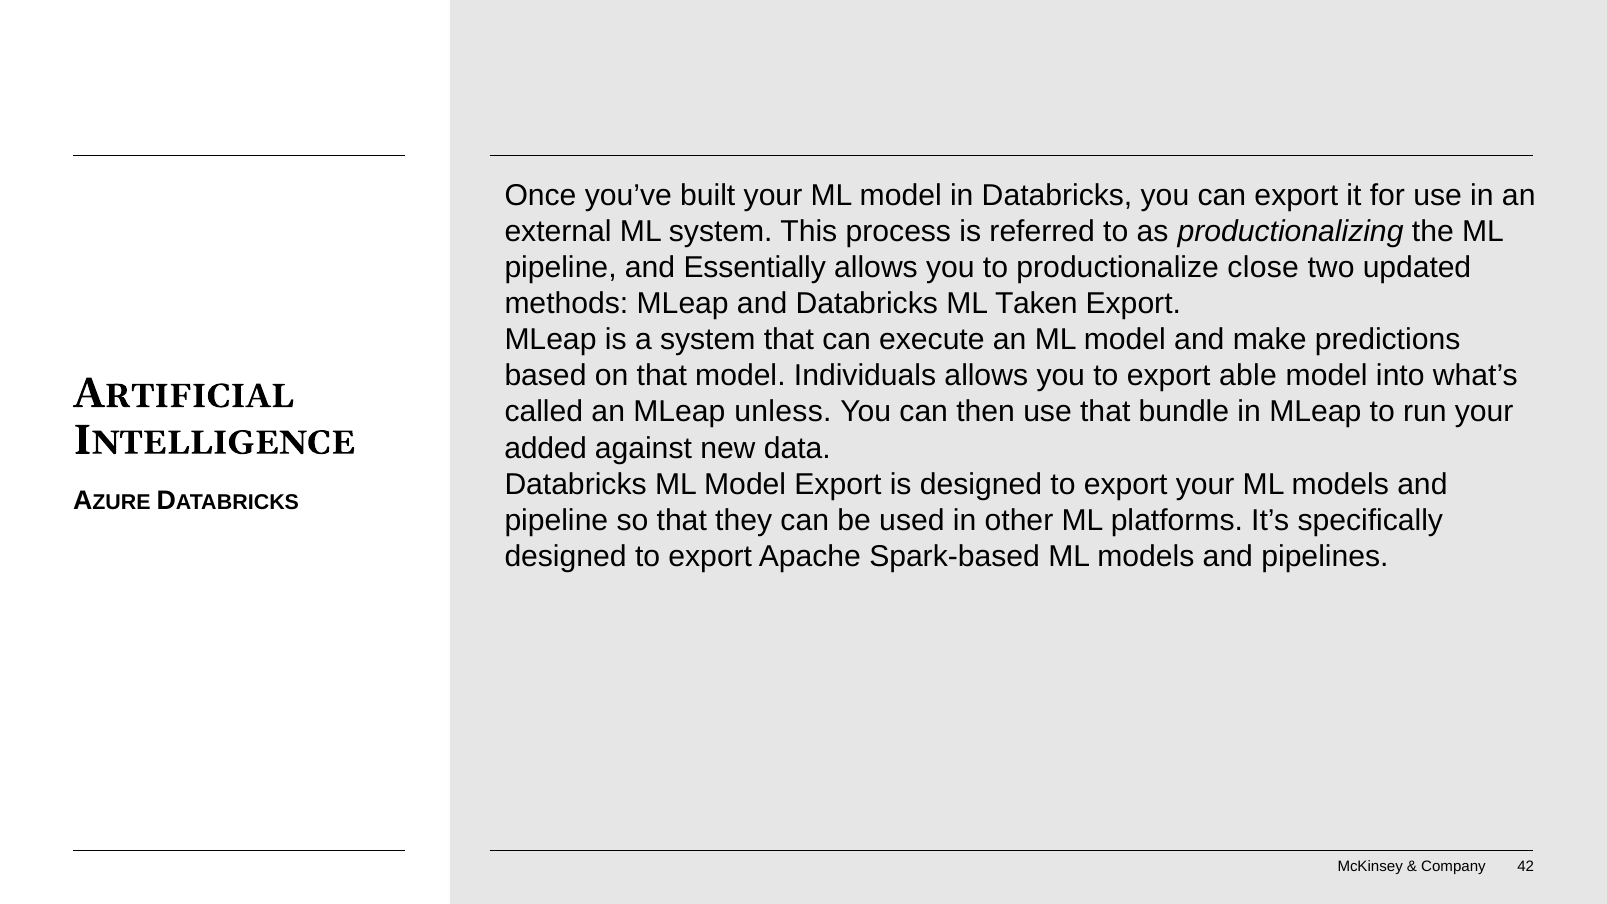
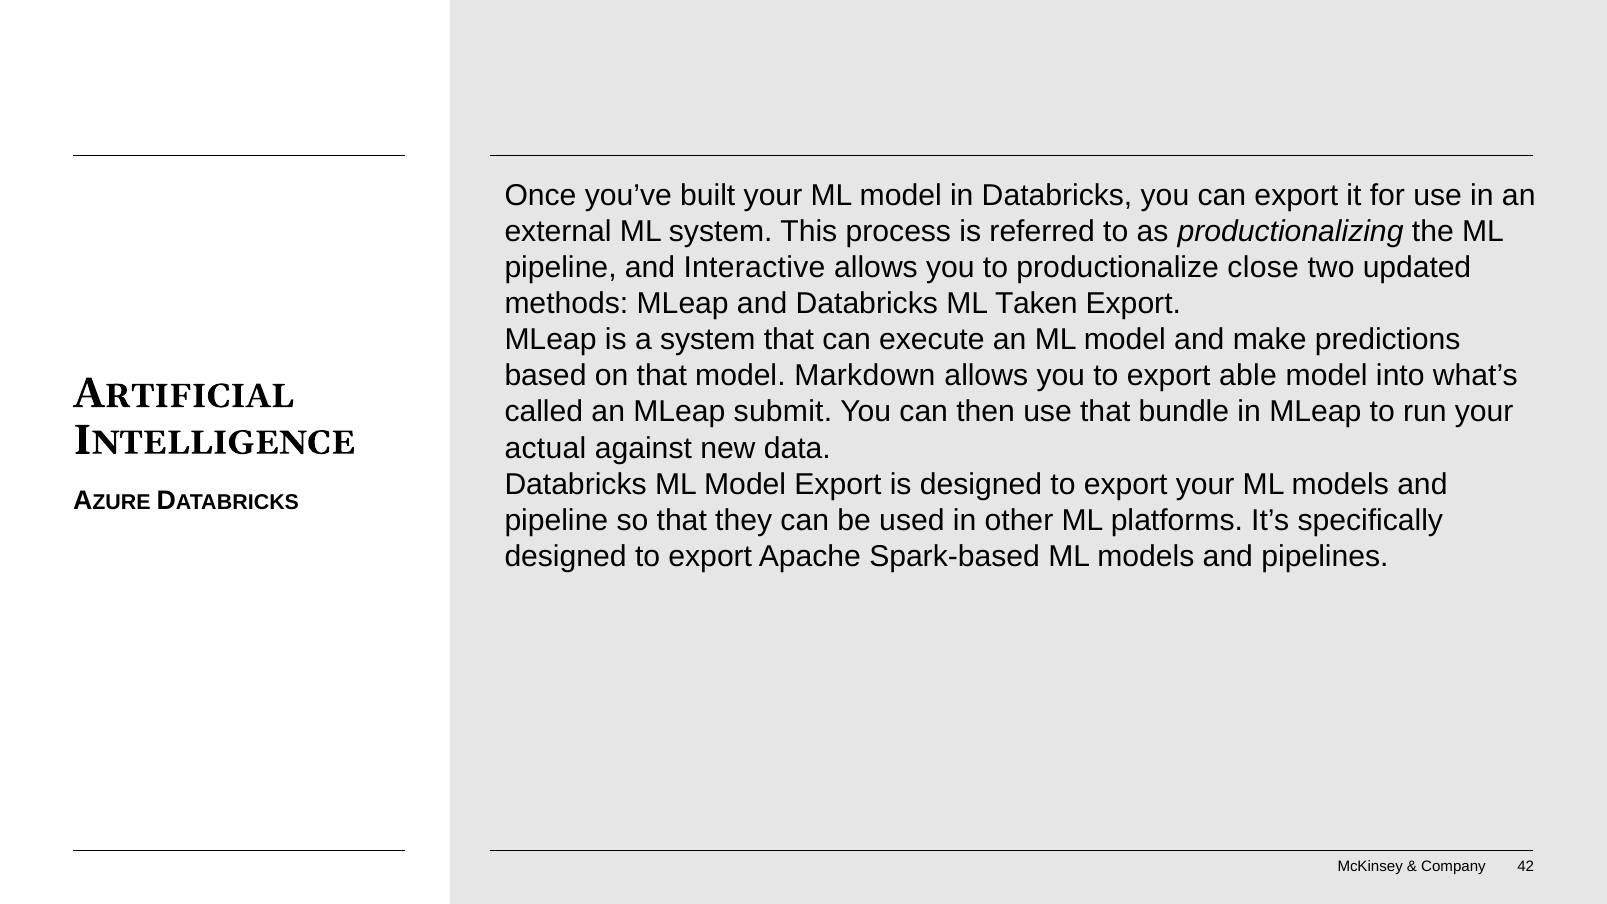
Essentially: Essentially -> Interactive
Individuals: Individuals -> Markdown
unless: unless -> submit
added: added -> actual
